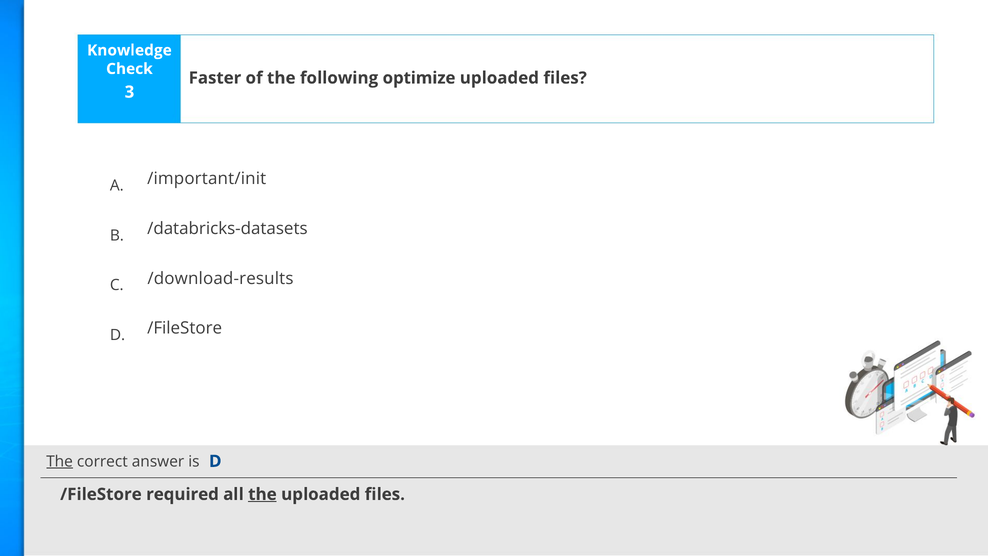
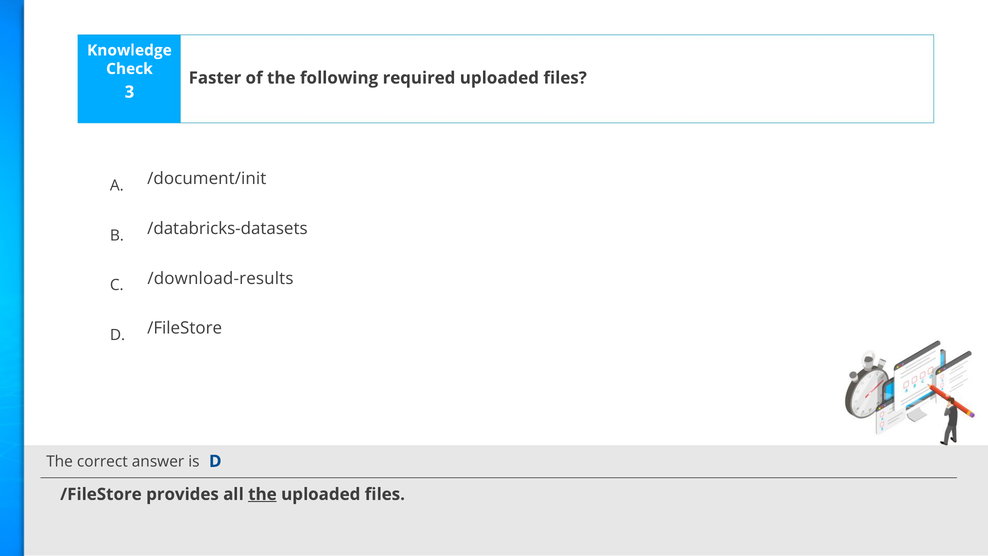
optimize: optimize -> required
/important/init: /important/init -> /document/init
The at (60, 461) underline: present -> none
required: required -> provides
